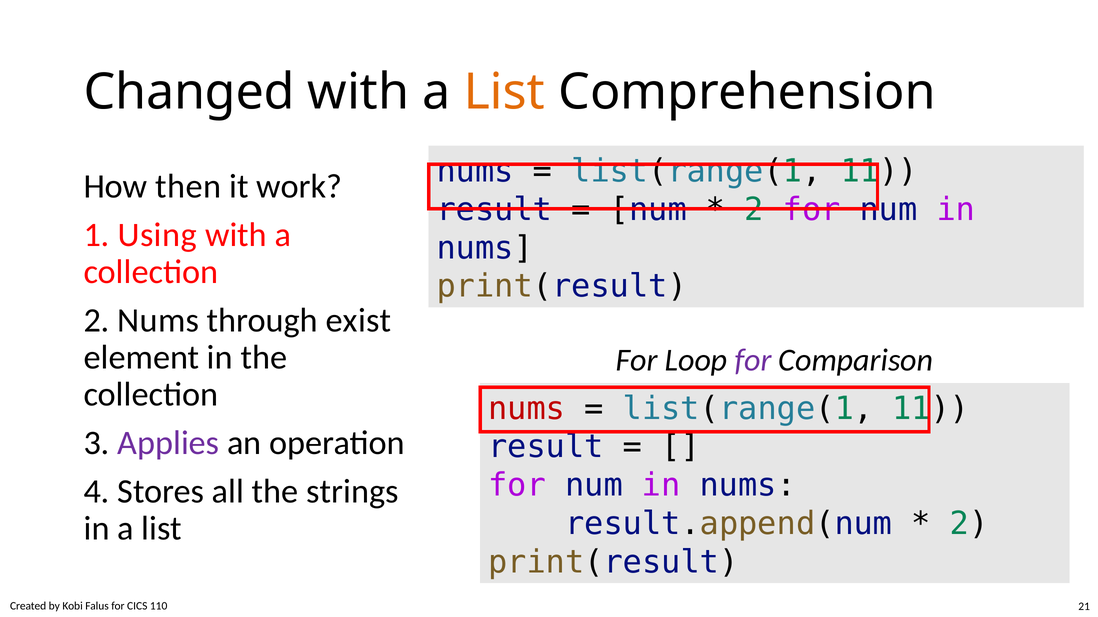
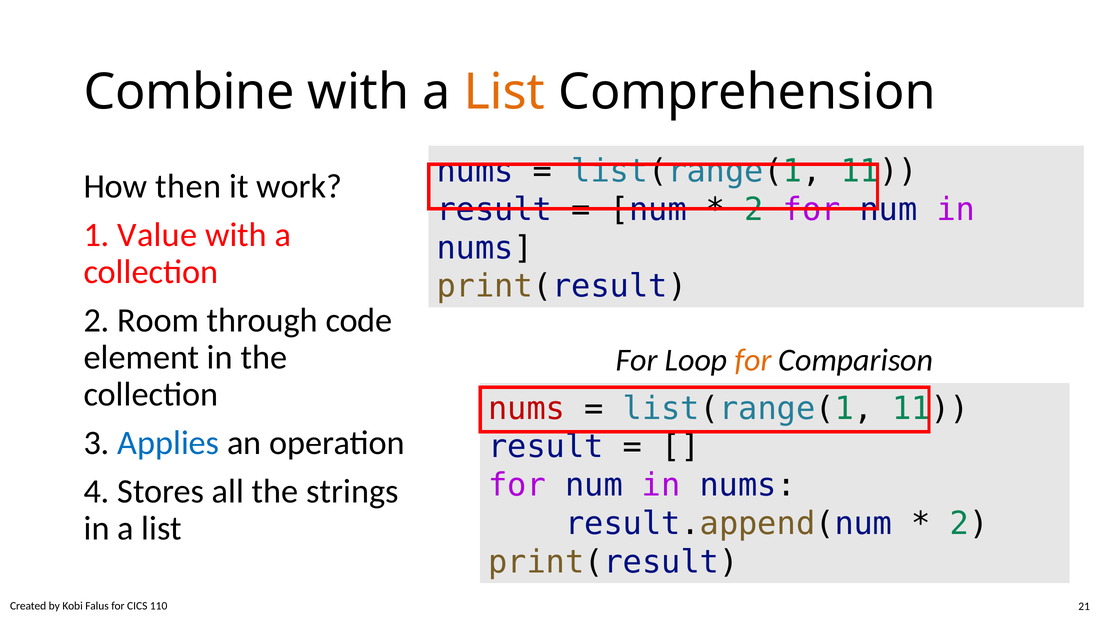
Changed: Changed -> Combine
Using: Using -> Value
2 Nums: Nums -> Room
exist: exist -> code
for at (753, 361) colour: purple -> orange
Applies colour: purple -> blue
